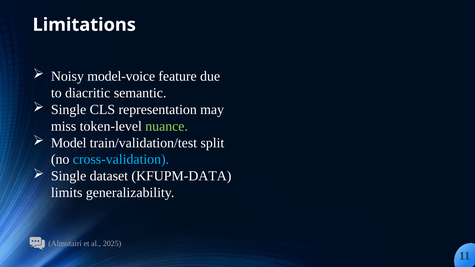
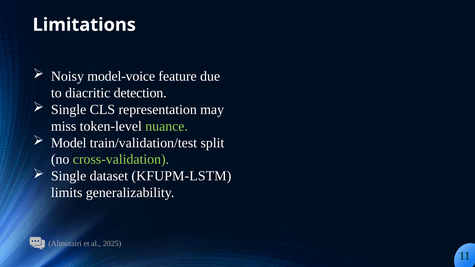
semantic: semantic -> detection
cross-validation colour: light blue -> light green
KFUPM‑DATA: KFUPM‑DATA -> KFUPM‑LSTM
